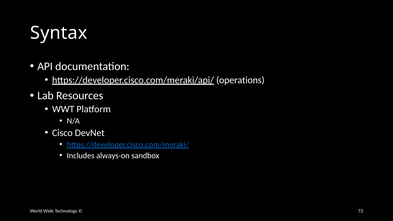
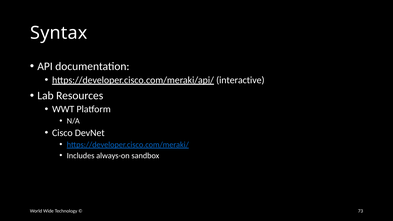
operations: operations -> interactive
